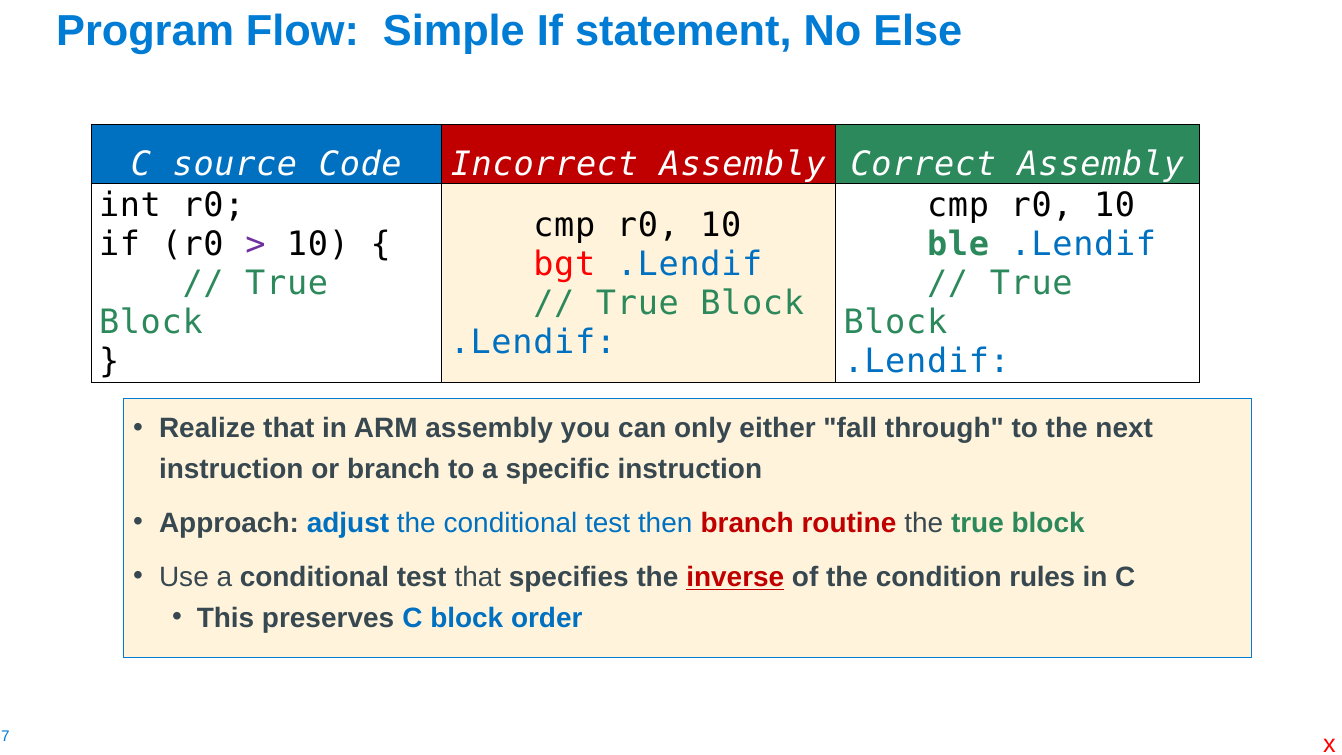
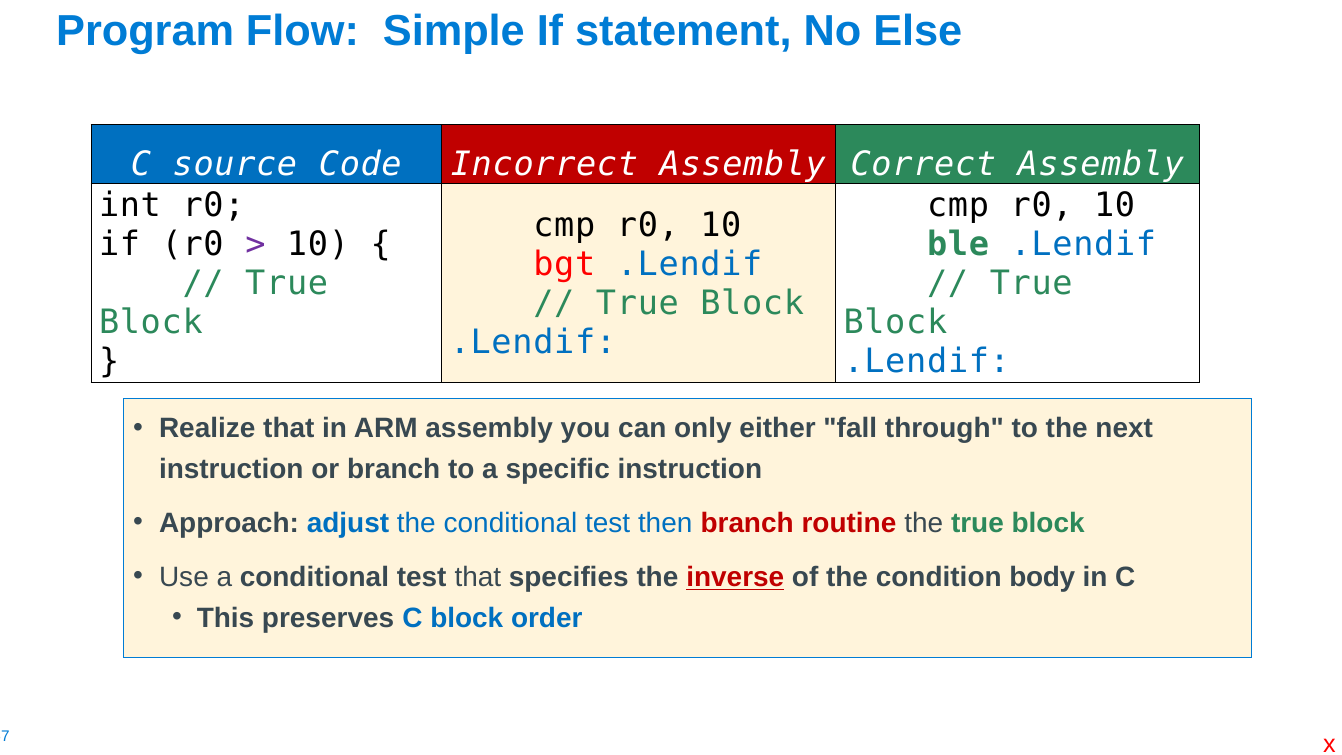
rules: rules -> body
